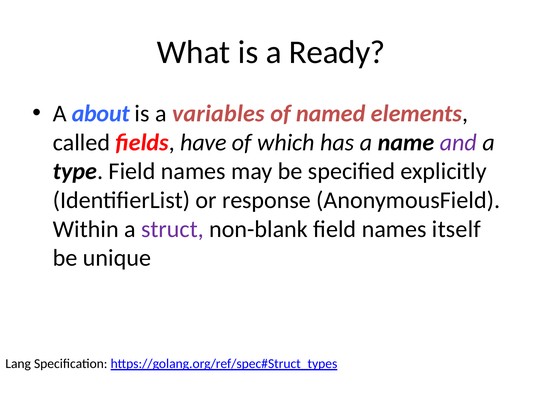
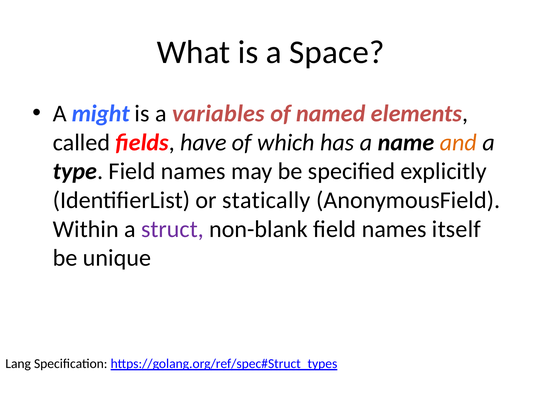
Ready: Ready -> Space
about: about -> might
and colour: purple -> orange
response: response -> statically
